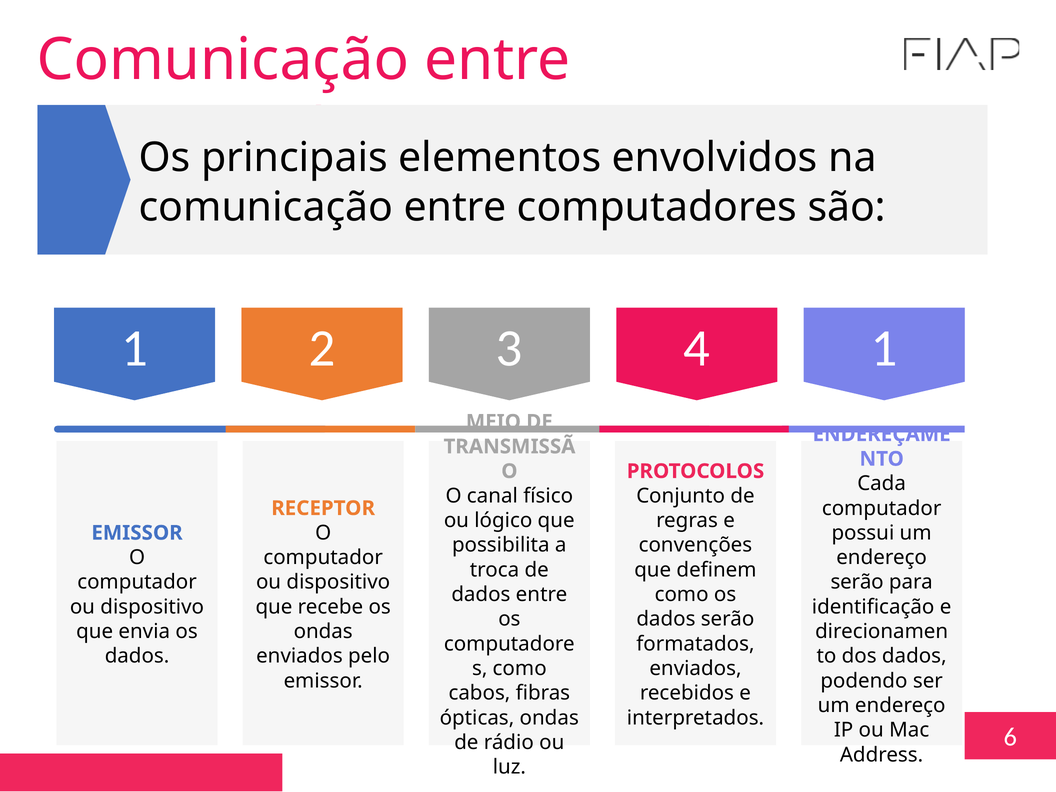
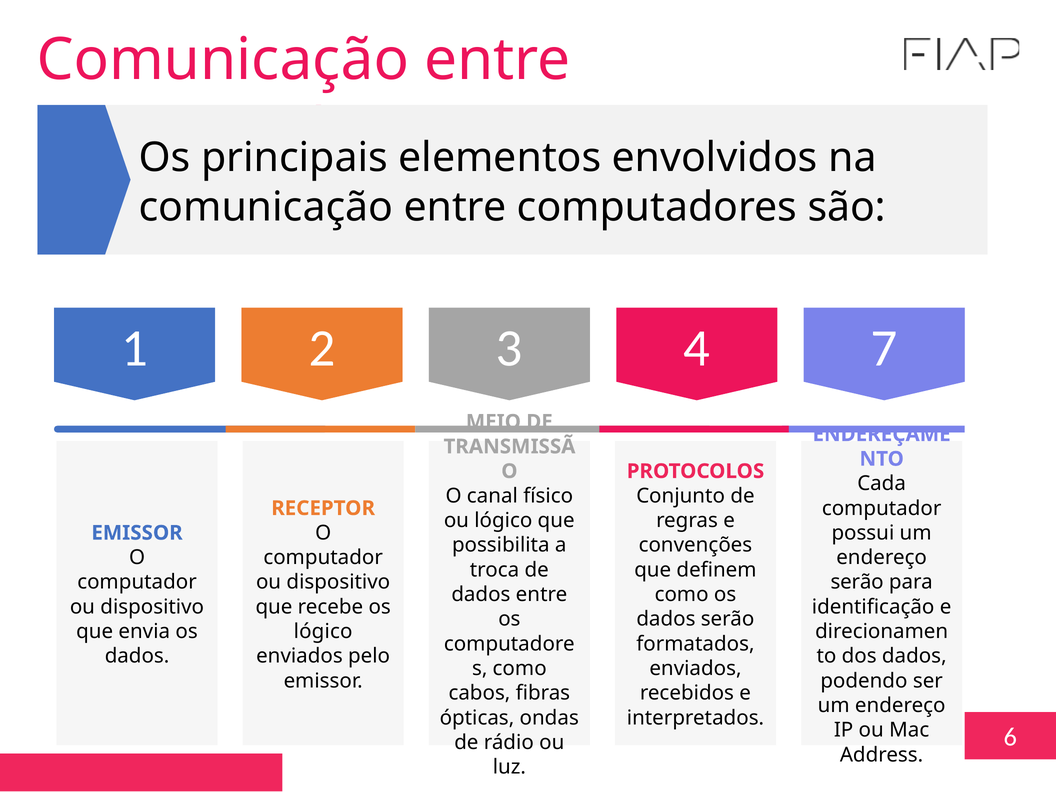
4 1: 1 -> 7
ondas at (323, 632): ondas -> lógico
